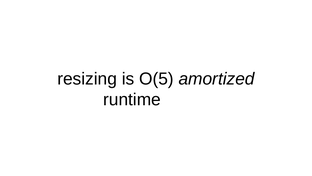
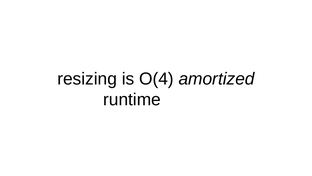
O(5: O(5 -> O(4
